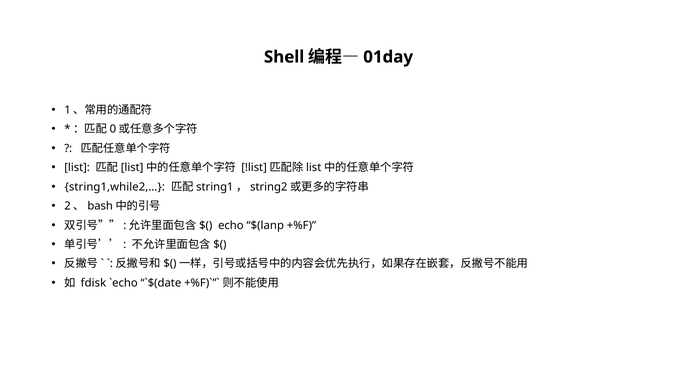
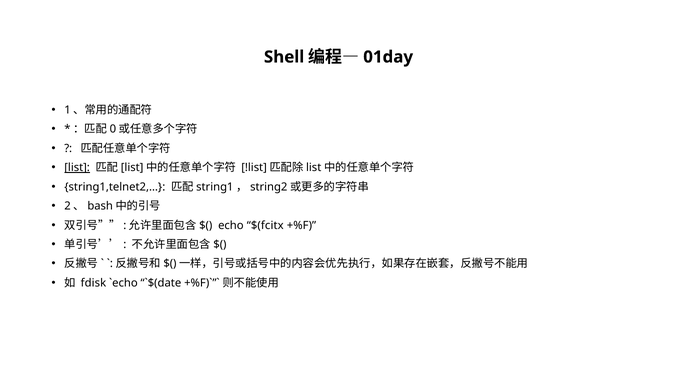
list underline: none -> present
string1,while2,…: string1,while2,… -> string1,telnet2,…
$(lanp: $(lanp -> $(fcitx
